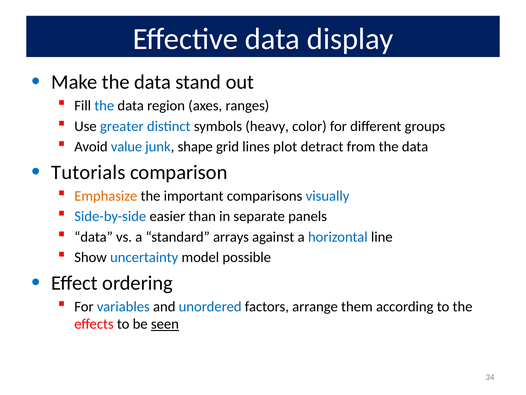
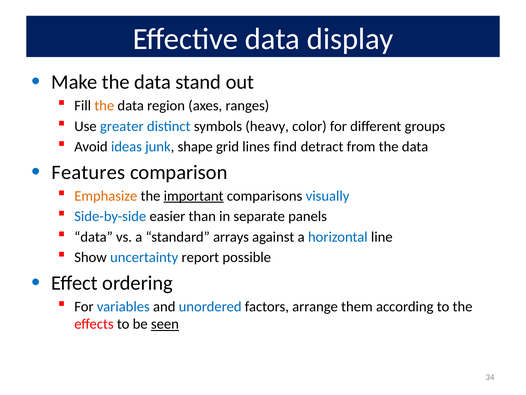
the at (104, 106) colour: blue -> orange
value: value -> ideas
plot: plot -> find
Tutorials: Tutorials -> Features
important underline: none -> present
model: model -> report
